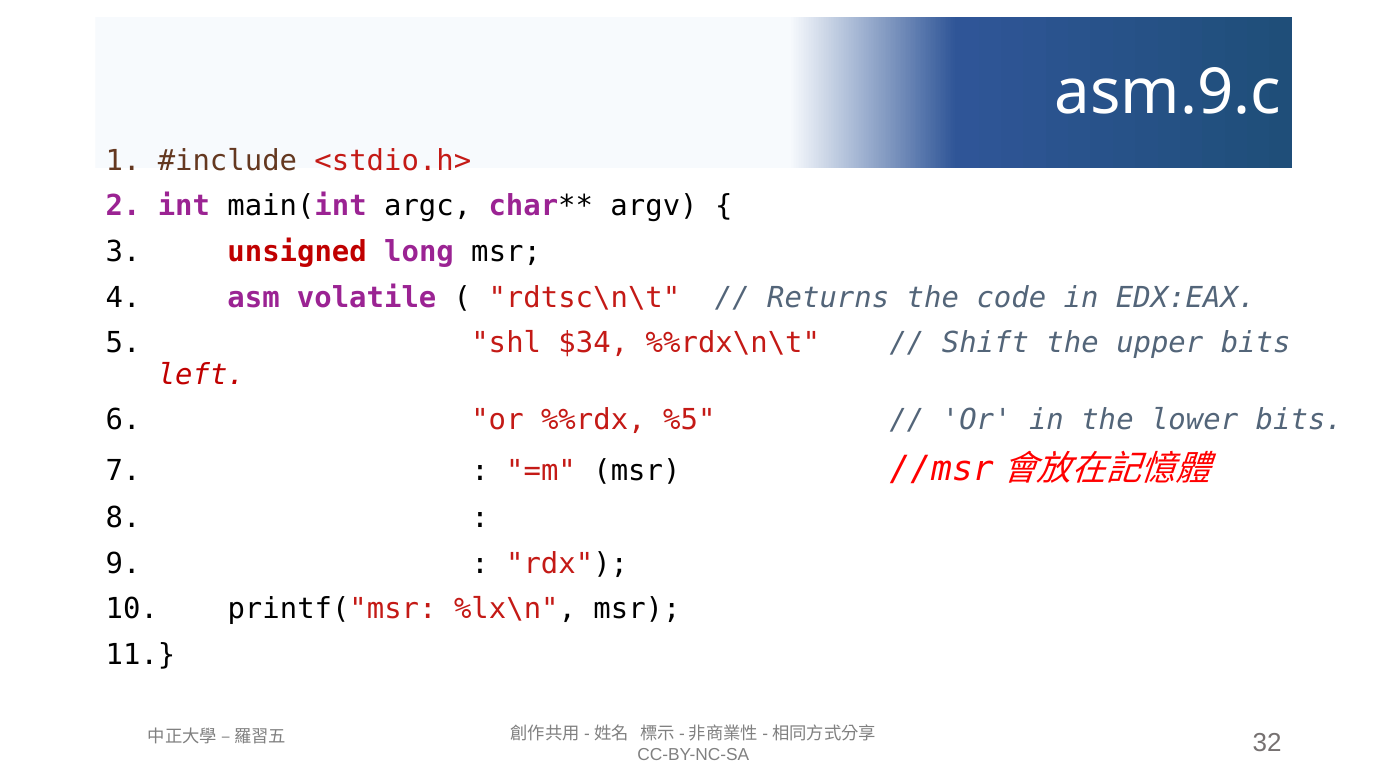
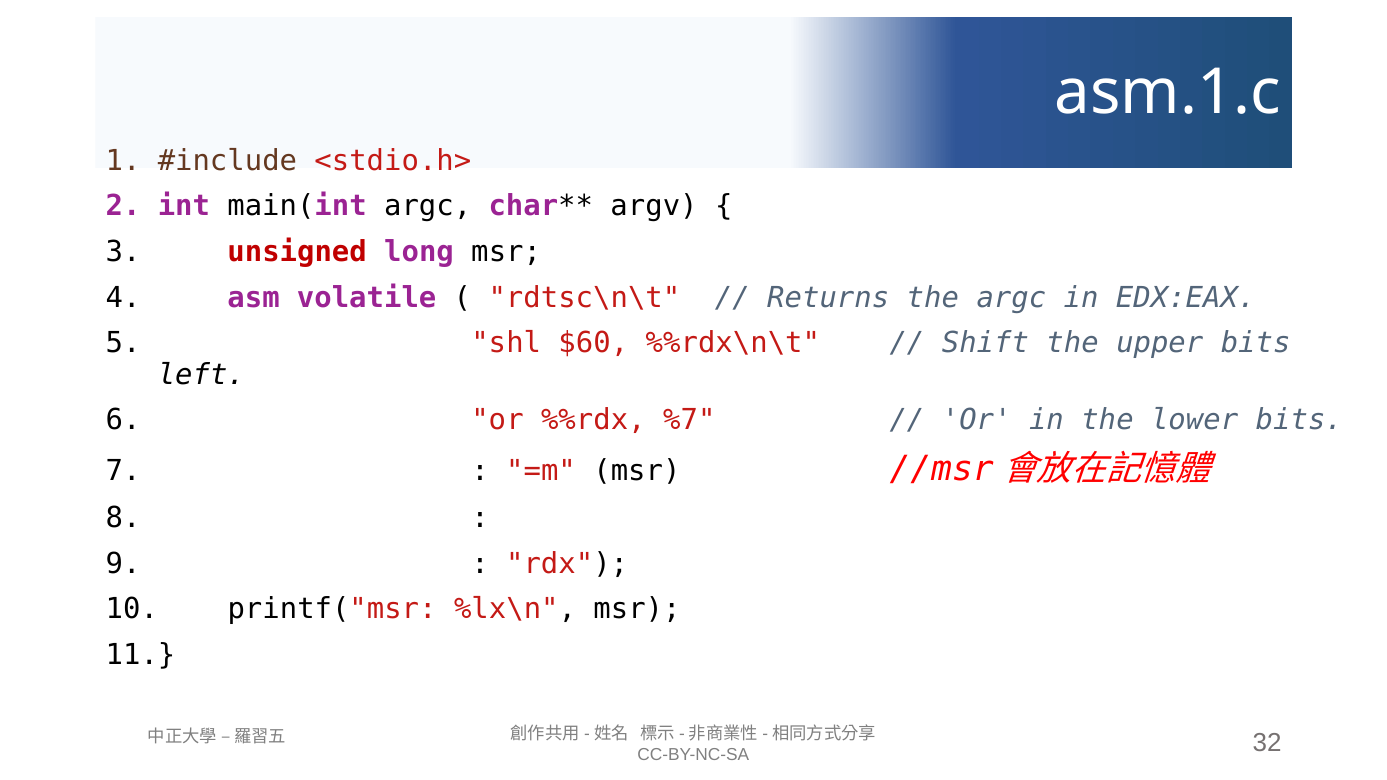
asm.9.c: asm.9.c -> asm.1.c
the code: code -> argc
$34: $34 -> $60
left colour: red -> black
%5: %5 -> %7
